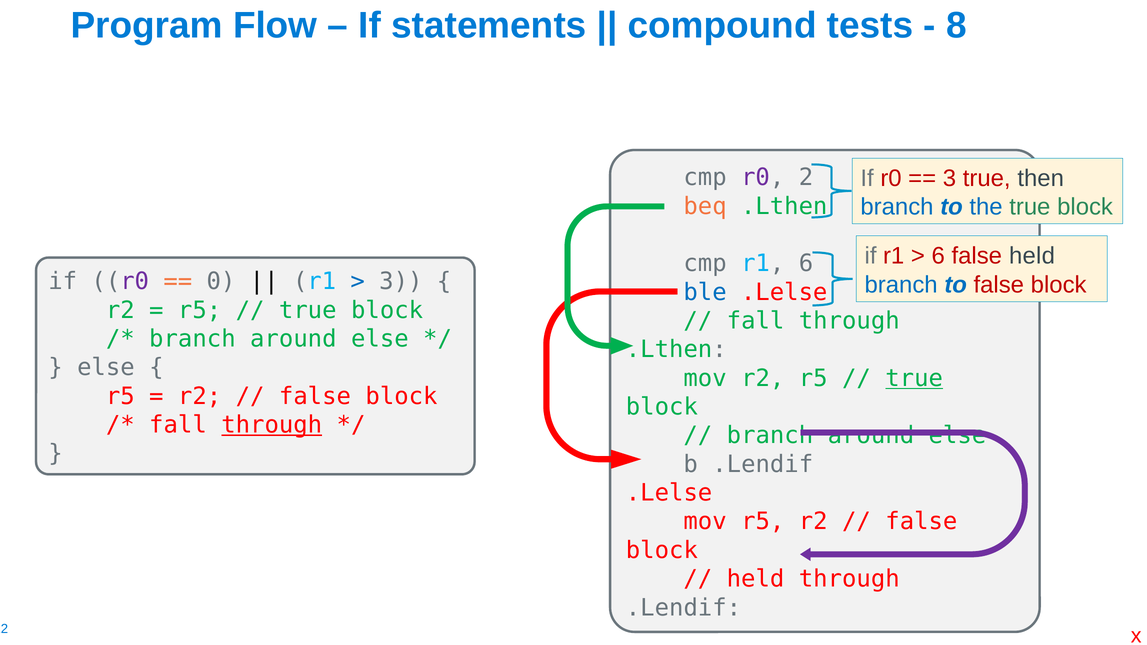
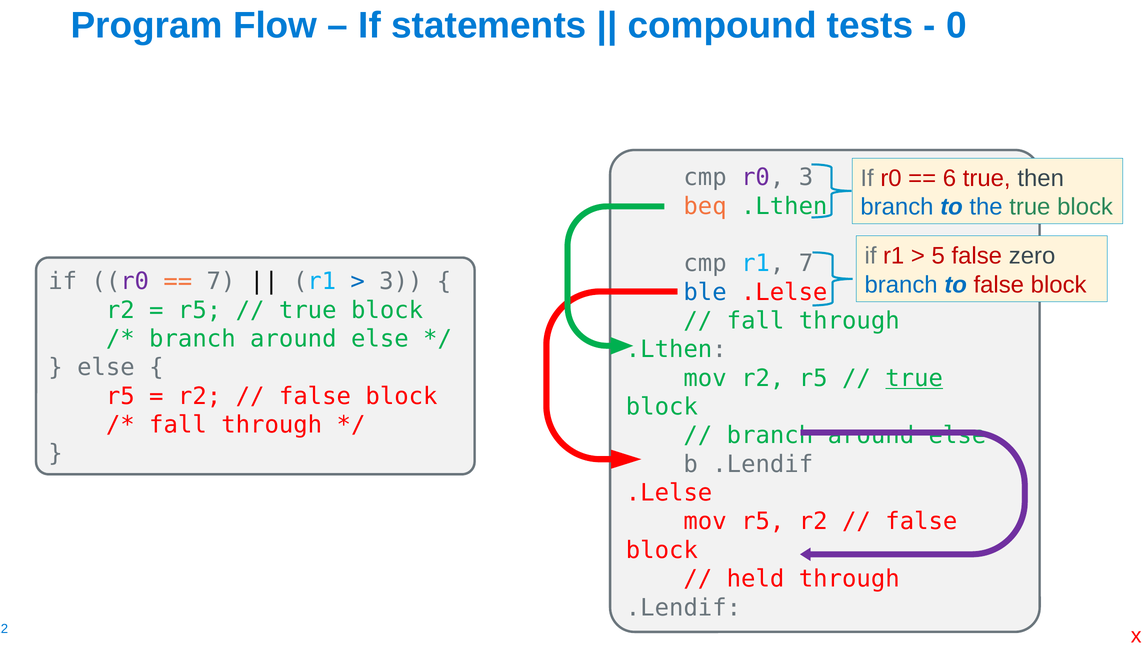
8: 8 -> 0
r0 2: 2 -> 3
3 at (950, 178): 3 -> 6
6 at (938, 256): 6 -> 5
false held: held -> zero
r1 6: 6 -> 7
0 at (221, 282): 0 -> 7
through at (272, 425) underline: present -> none
